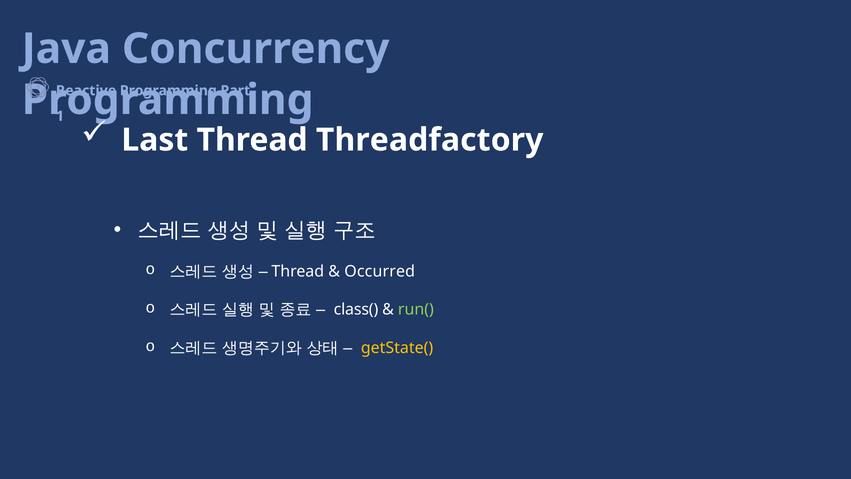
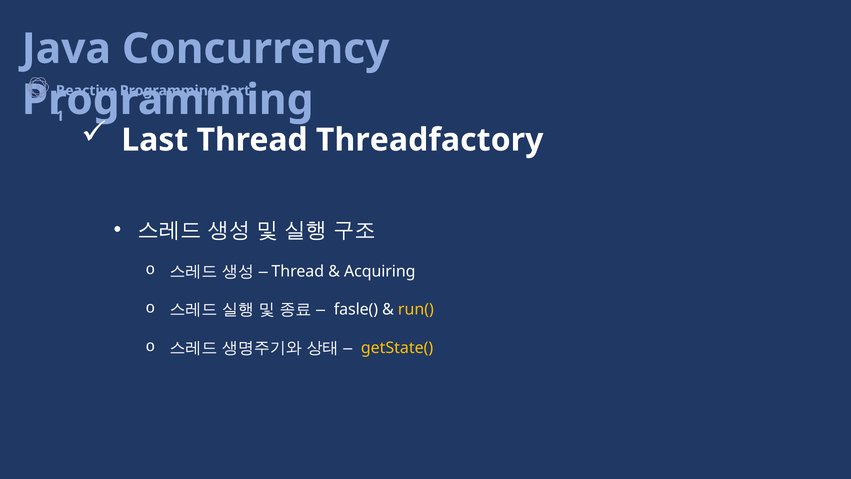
Occurred: Occurred -> Acquiring
class(: class( -> fasle(
run( colour: light green -> yellow
